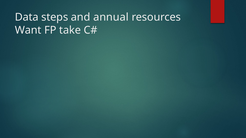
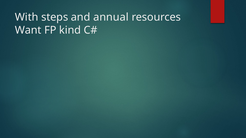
Data: Data -> With
take: take -> kind
